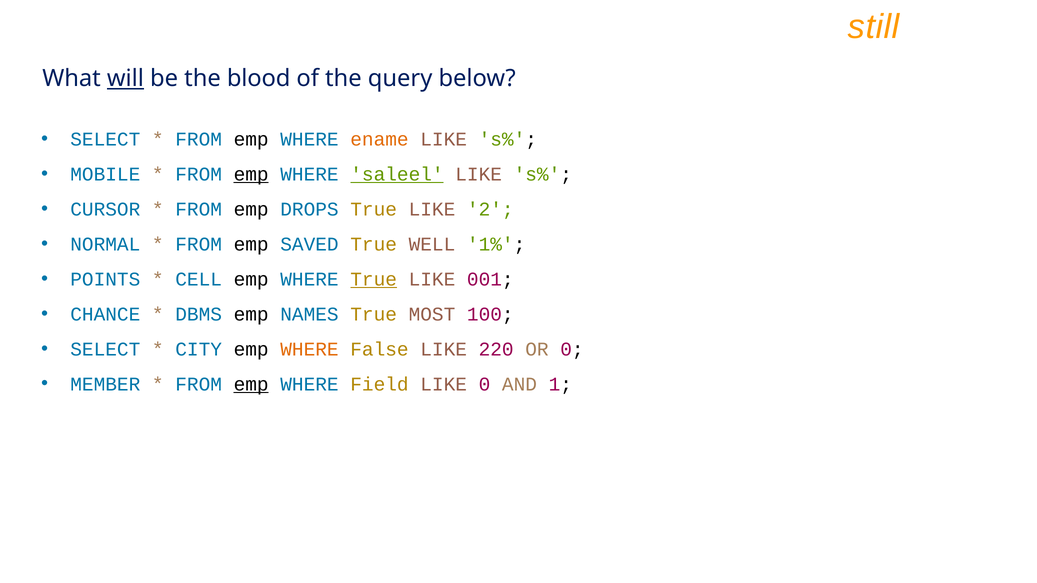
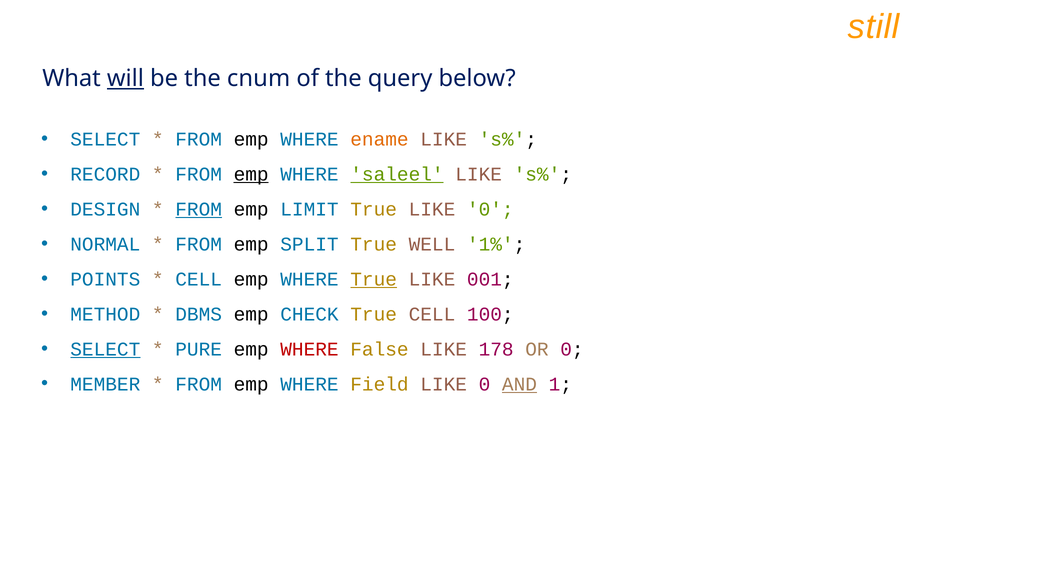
blood: blood -> cnum
MOBILE: MOBILE -> RECORD
CURSOR: CURSOR -> DESIGN
FROM at (199, 209) underline: none -> present
DROPS: DROPS -> LIMIT
True LIKE 2: 2 -> 0
SAVED: SAVED -> SPLIT
CHANCE: CHANCE -> METHOD
NAMES: NAMES -> CHECK
True MOST: MOST -> CELL
SELECT at (105, 349) underline: none -> present
CITY: CITY -> PURE
WHERE at (309, 349) colour: orange -> red
220: 220 -> 178
emp at (251, 384) underline: present -> none
AND underline: none -> present
